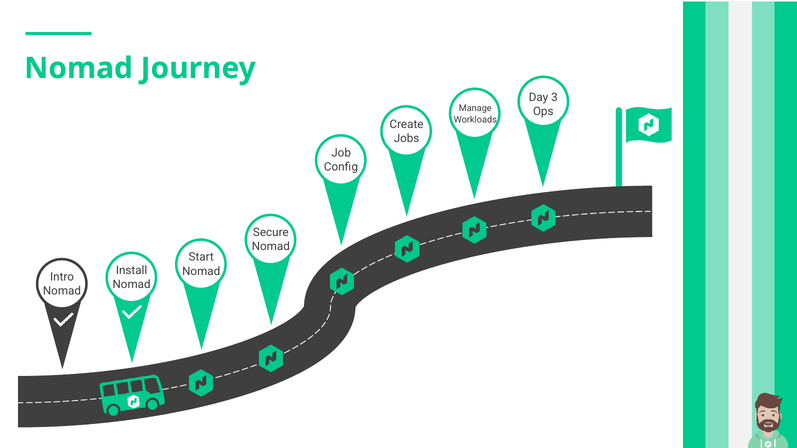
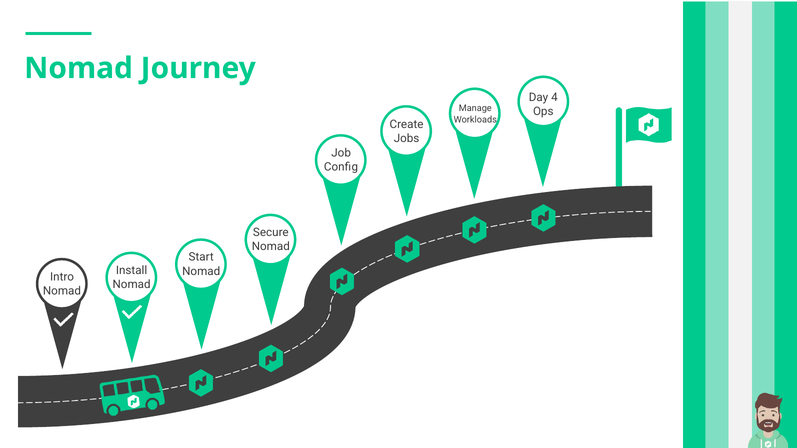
3: 3 -> 4
